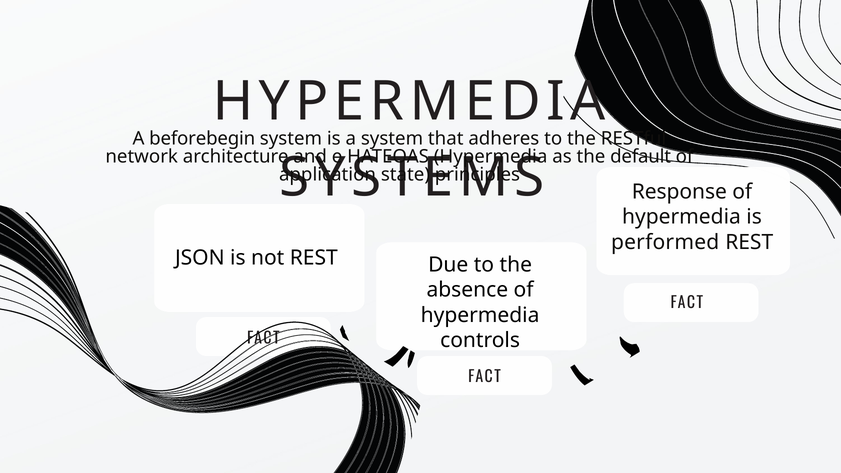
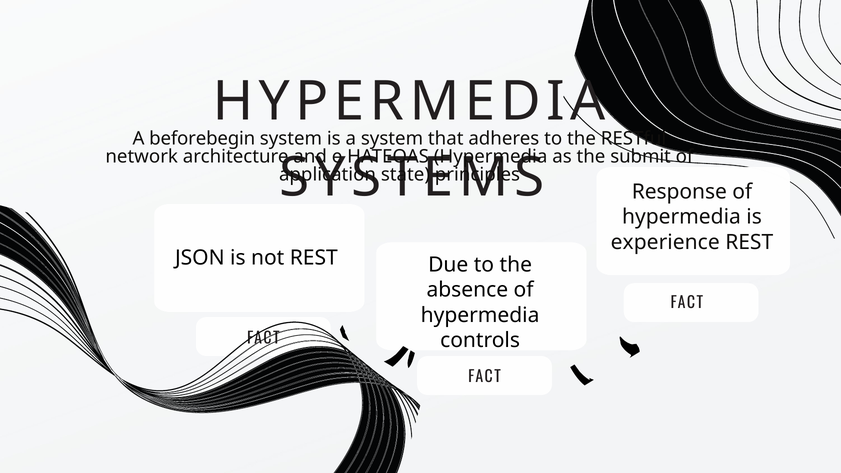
default: default -> submit
performed: performed -> experience
